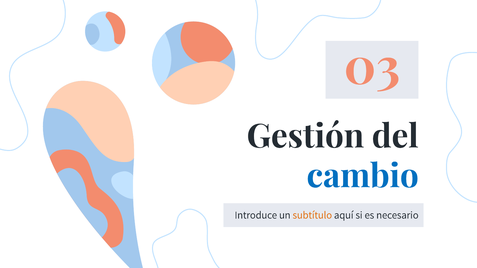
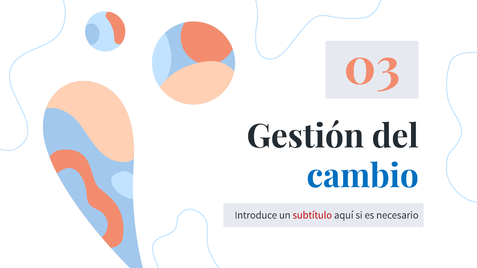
subtítulo colour: orange -> red
